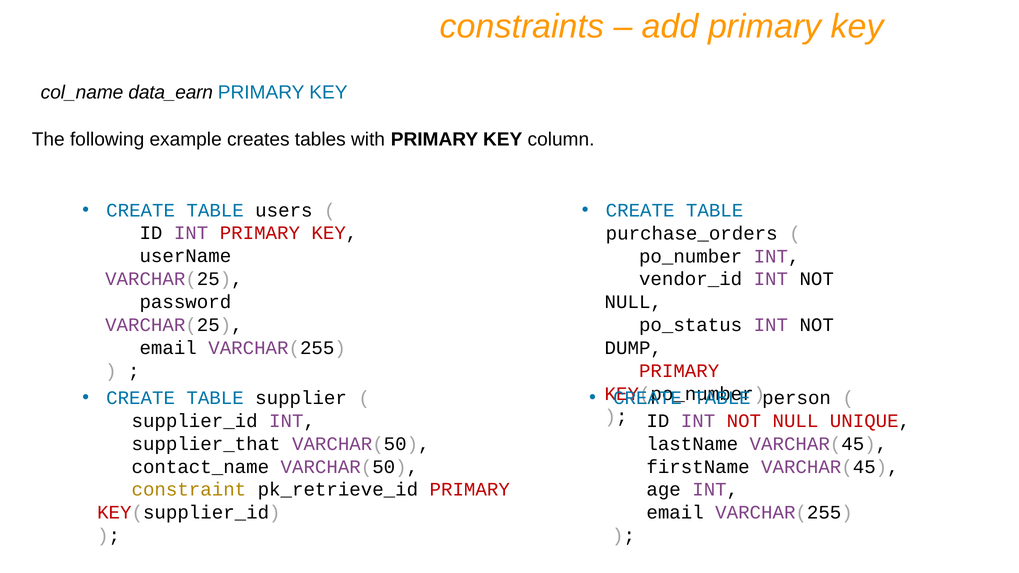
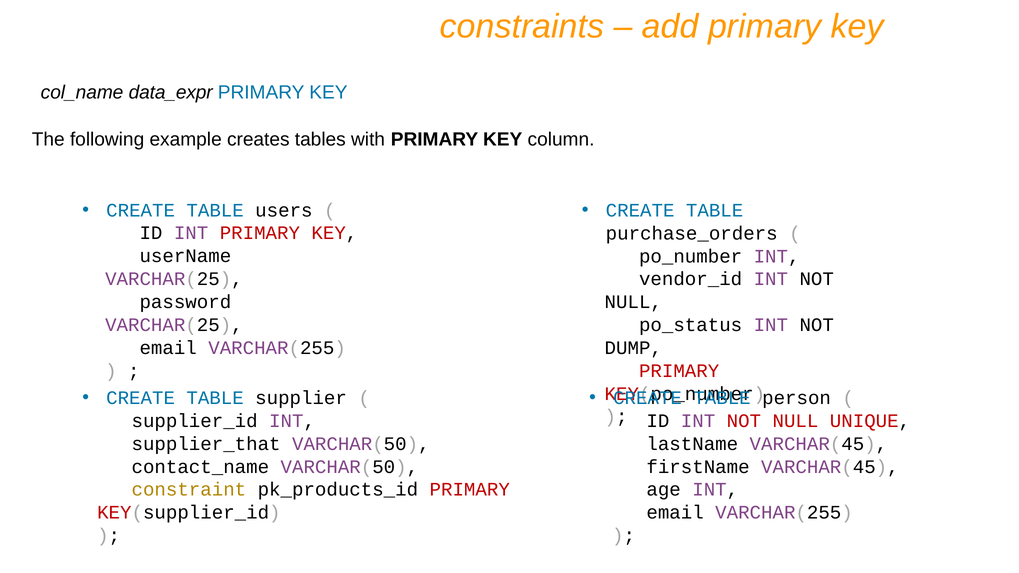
data_earn: data_earn -> data_expr
pk_retrieve_id: pk_retrieve_id -> pk_products_id
